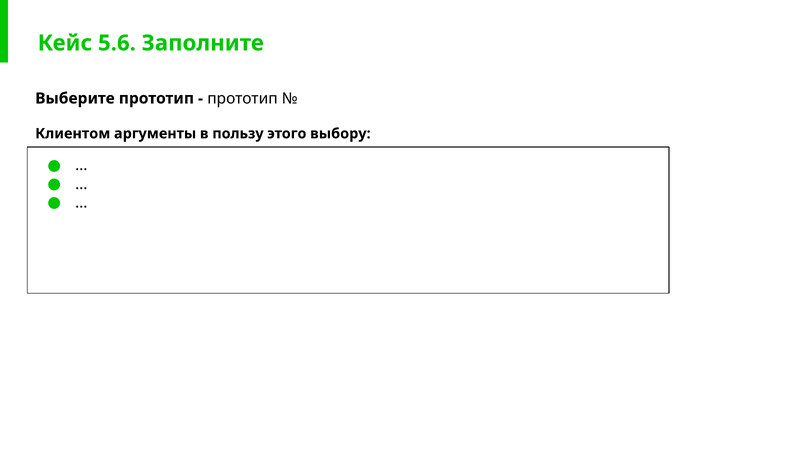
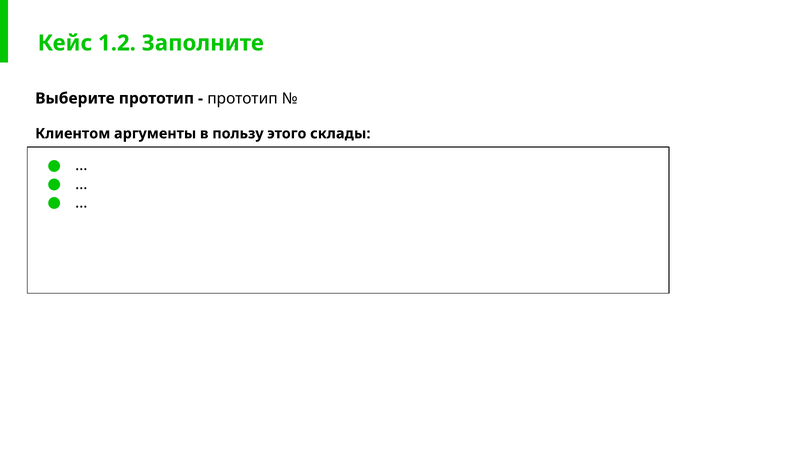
5.6: 5.6 -> 1.2
выбору: выбору -> склады
